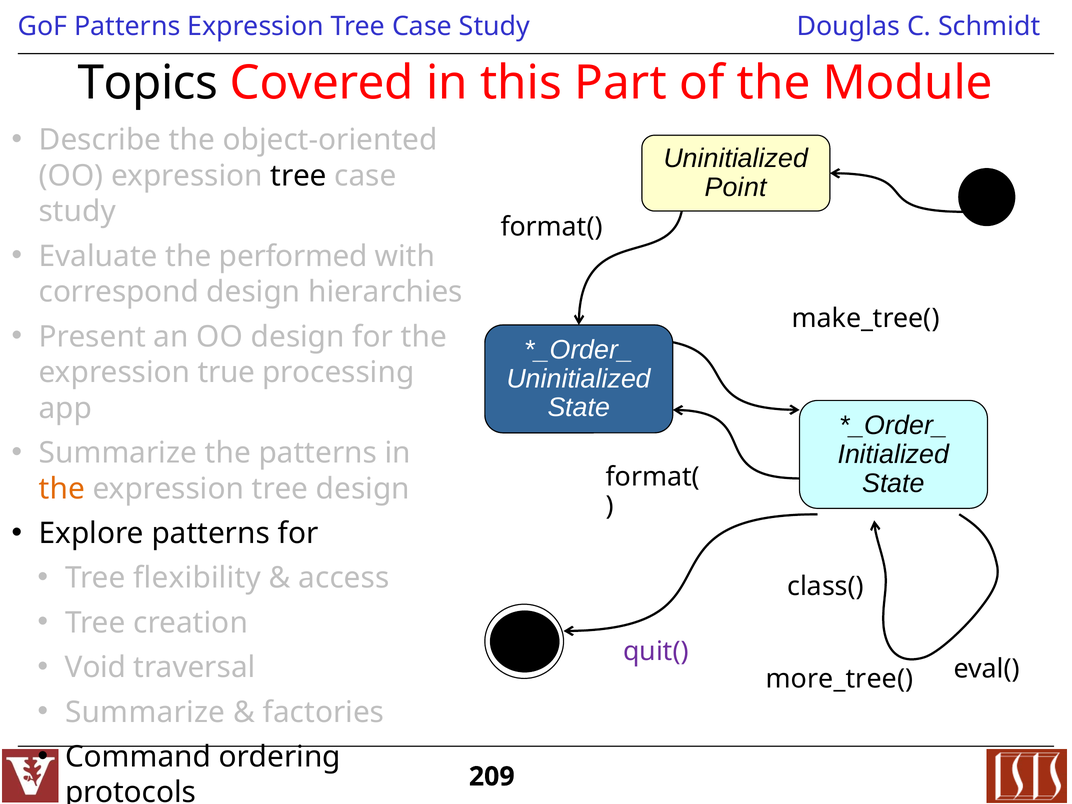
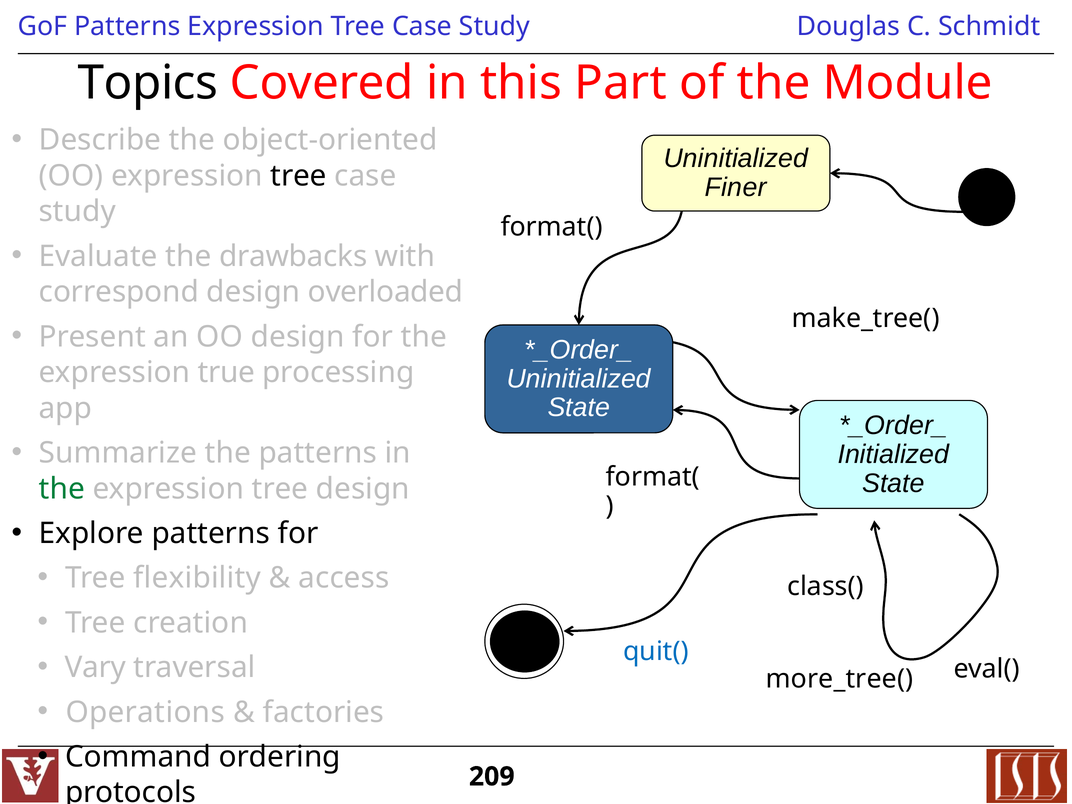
Point: Point -> Finer
performed: performed -> drawbacks
hierarchies: hierarchies -> overloaded
the at (62, 489) colour: orange -> green
quit( colour: purple -> blue
Void: Void -> Vary
Summarize at (145, 712): Summarize -> Operations
